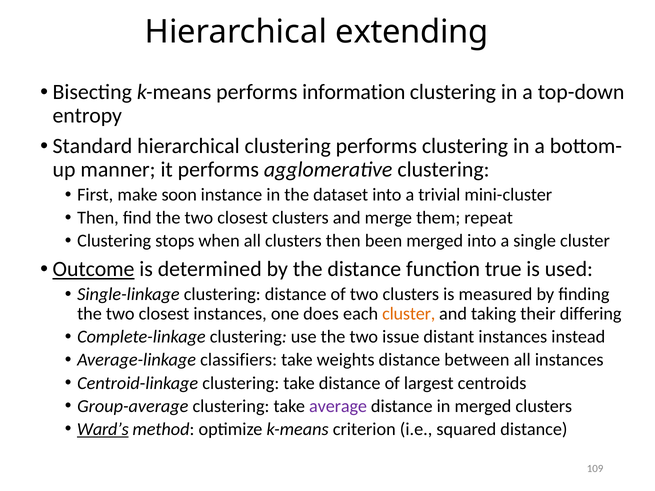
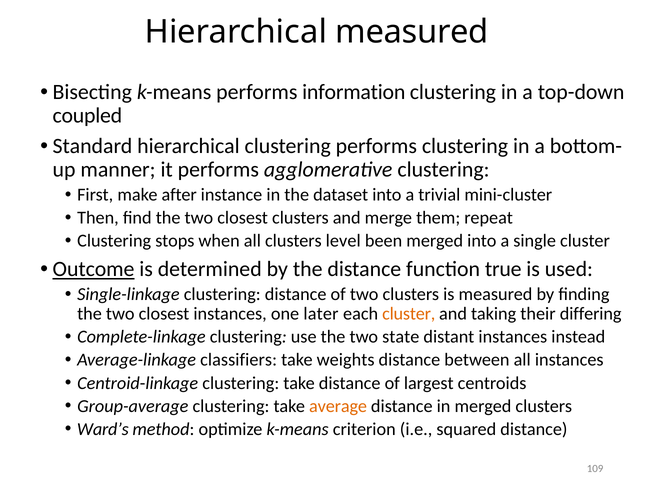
Hierarchical extending: extending -> measured
entropy: entropy -> coupled
soon: soon -> after
clusters then: then -> level
does: does -> later
issue: issue -> state
average colour: purple -> orange
Ward’s underline: present -> none
